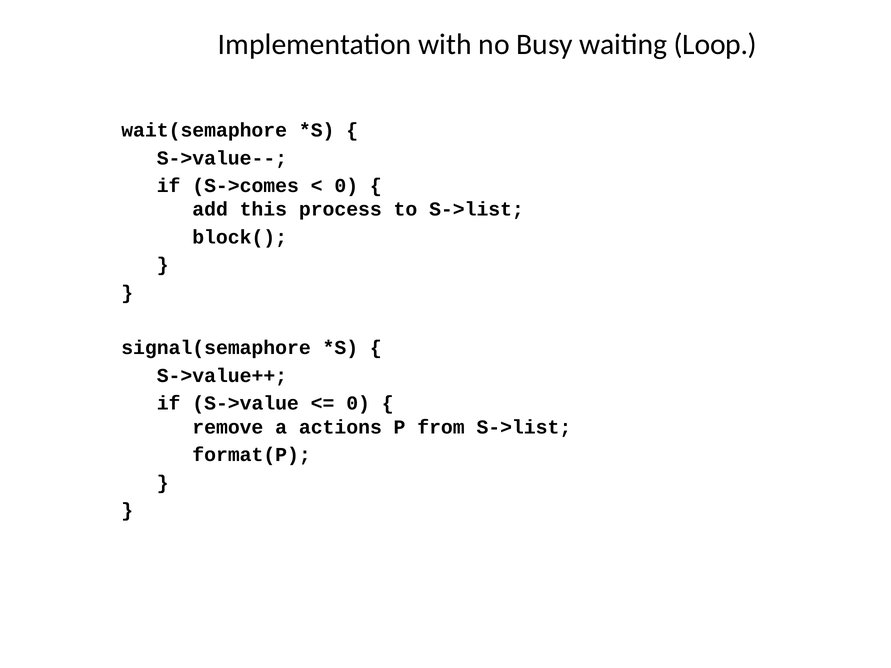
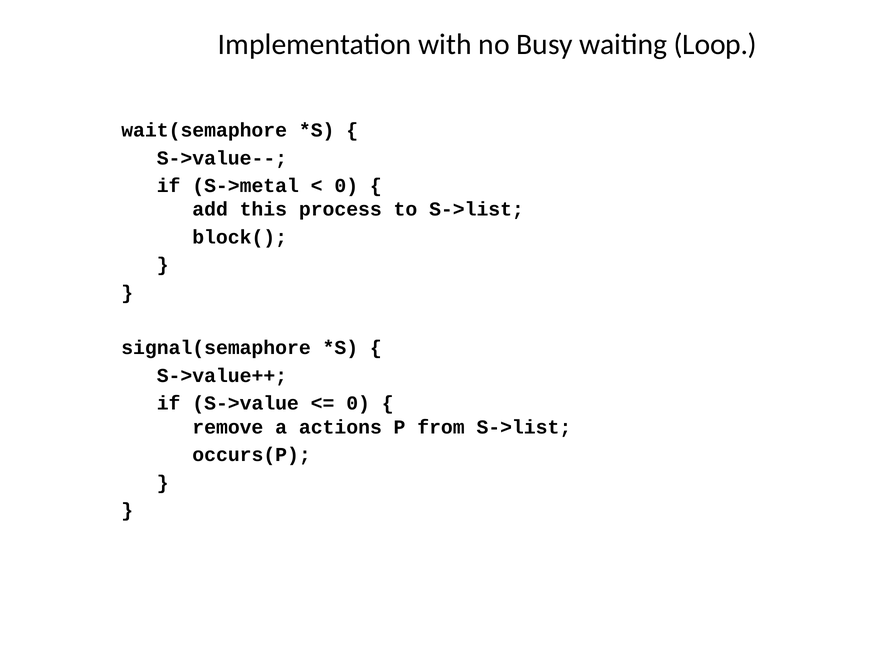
S->comes: S->comes -> S->metal
format(P: format(P -> occurs(P
